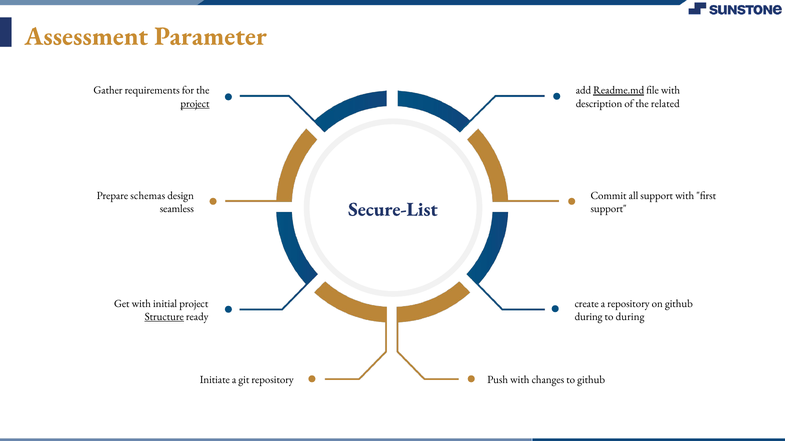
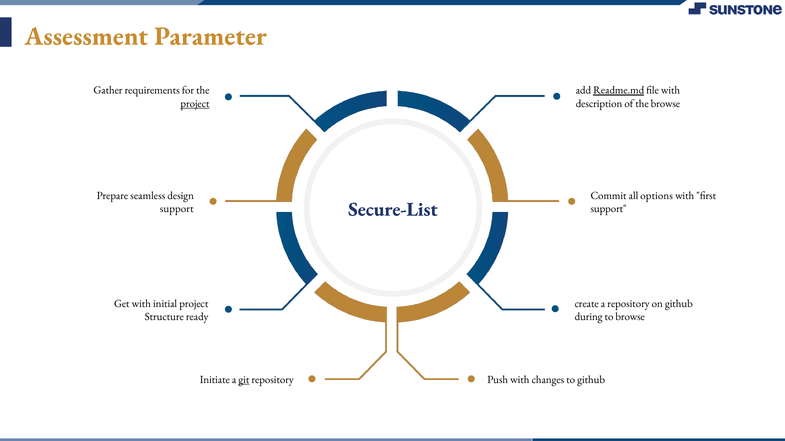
the related: related -> browse
schemas: schemas -> seamless
all support: support -> options
seamless at (177, 209): seamless -> support
Structure underline: present -> none
to during: during -> browse
git underline: none -> present
